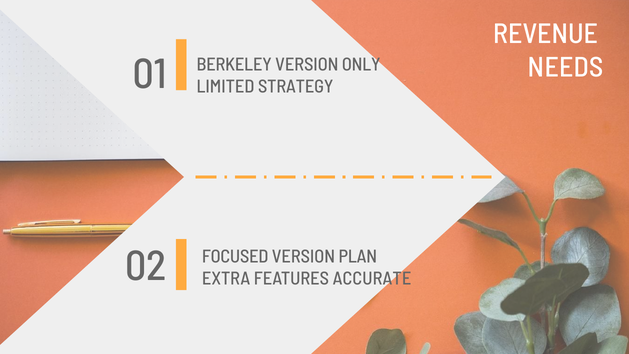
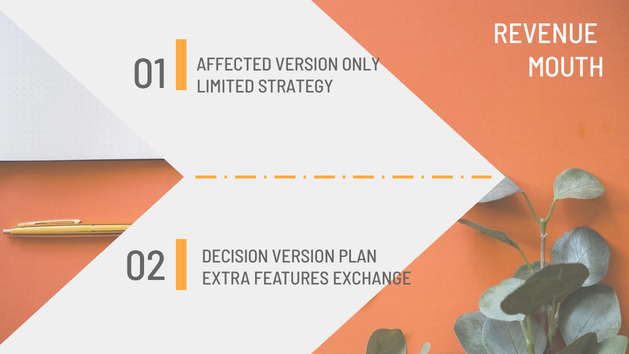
NEEDS: NEEDS -> MOUTH
BERKELEY: BERKELEY -> AFFECTED
FOCUSED: FOCUSED -> DECISION
ACCURATE: ACCURATE -> EXCHANGE
